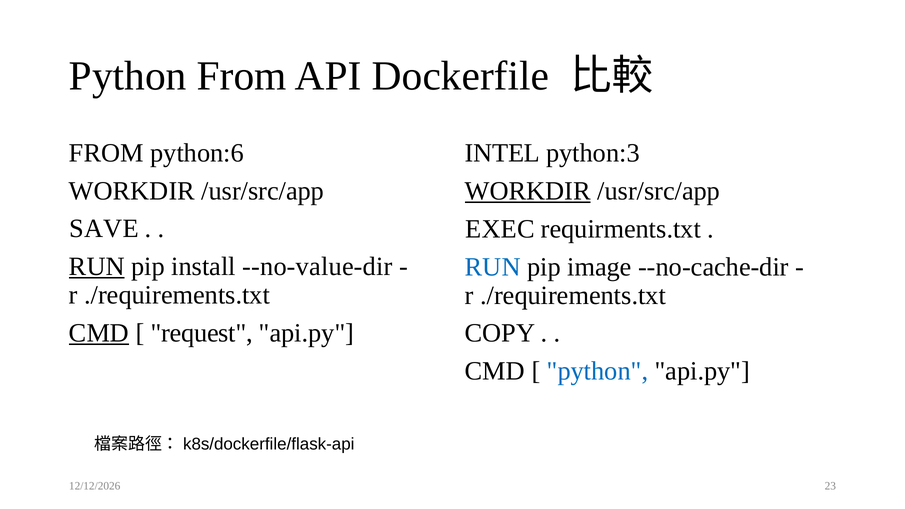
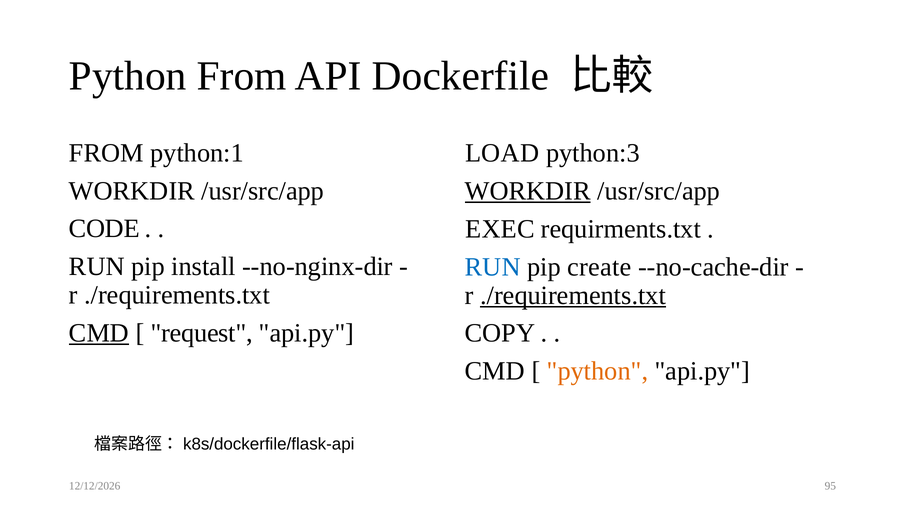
python:6: python:6 -> python:1
INTEL: INTEL -> LOAD
SAVE: SAVE -> CODE
RUN at (97, 267) underline: present -> none
--no-value-dir: --no-value-dir -> --no-nginx-dir
image: image -> create
./requirements.txt at (573, 295) underline: none -> present
python at (597, 371) colour: blue -> orange
23: 23 -> 95
